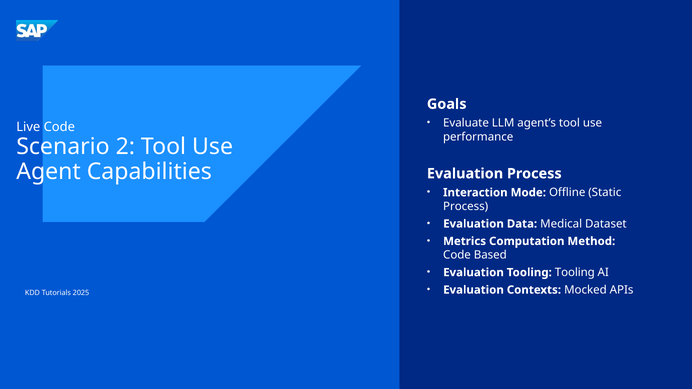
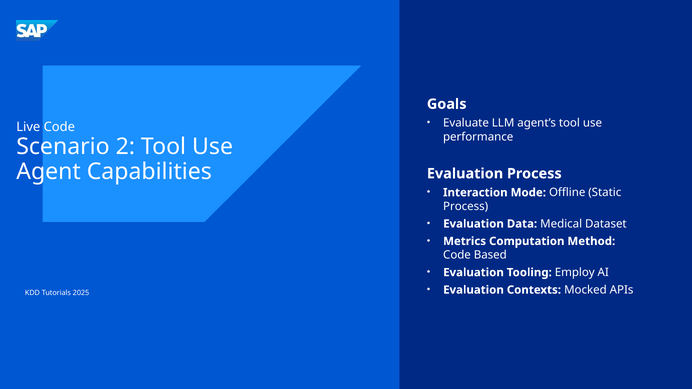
Tooling Tooling: Tooling -> Employ
